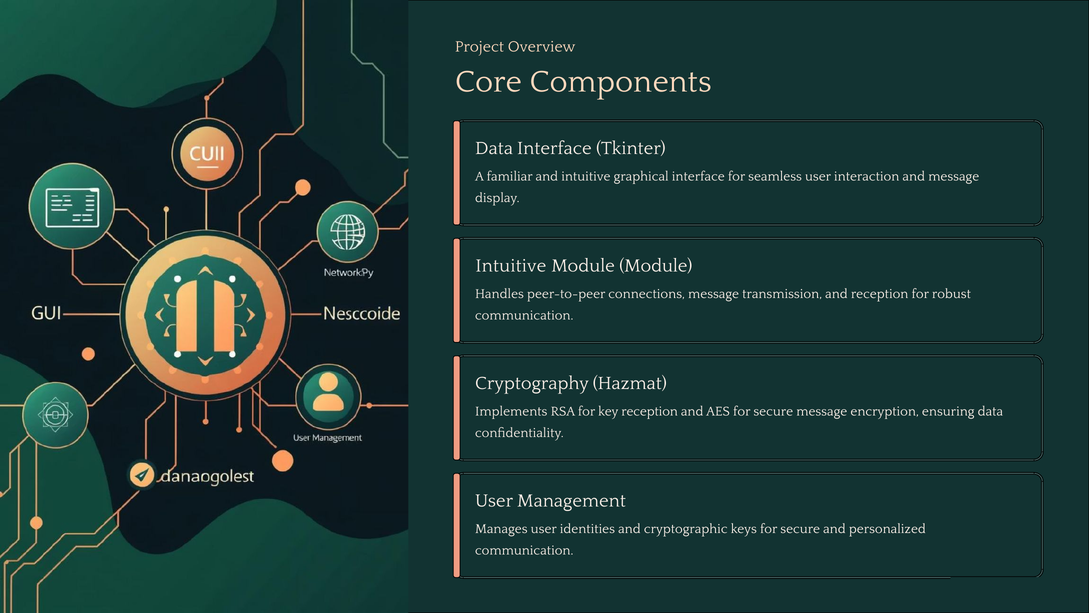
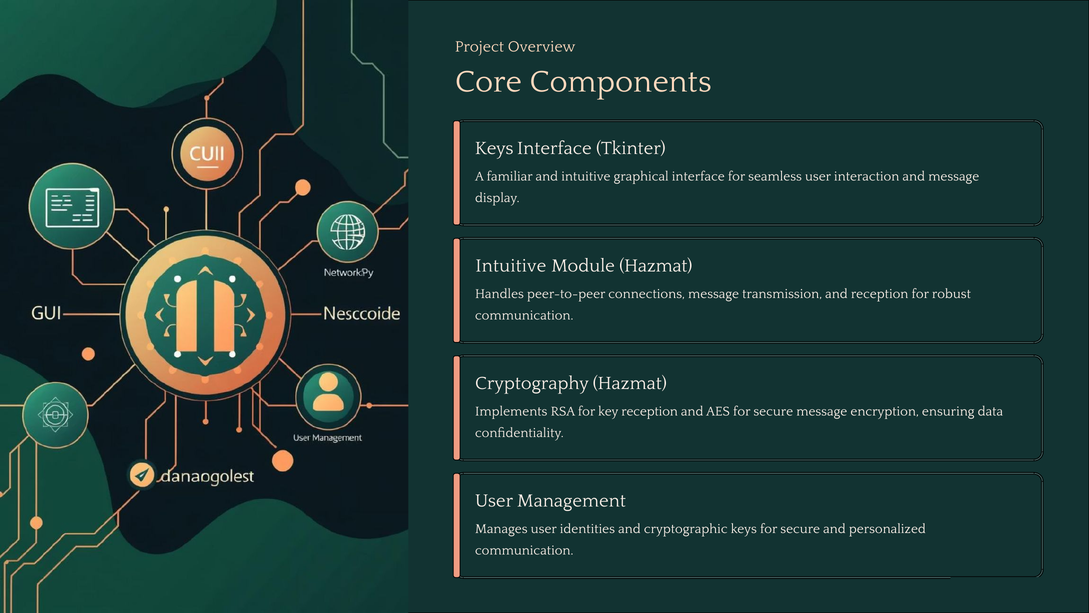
Data at (494, 148): Data -> Keys
Module Module: Module -> Hazmat
